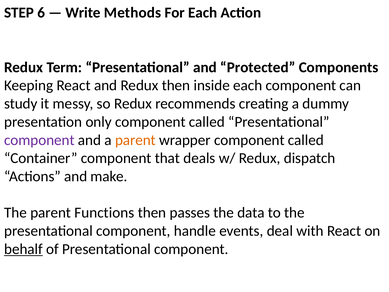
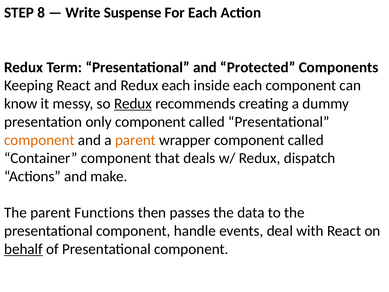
6: 6 -> 8
Methods: Methods -> Suspense
Redux then: then -> each
study: study -> know
Redux at (133, 104) underline: none -> present
component at (39, 140) colour: purple -> orange
